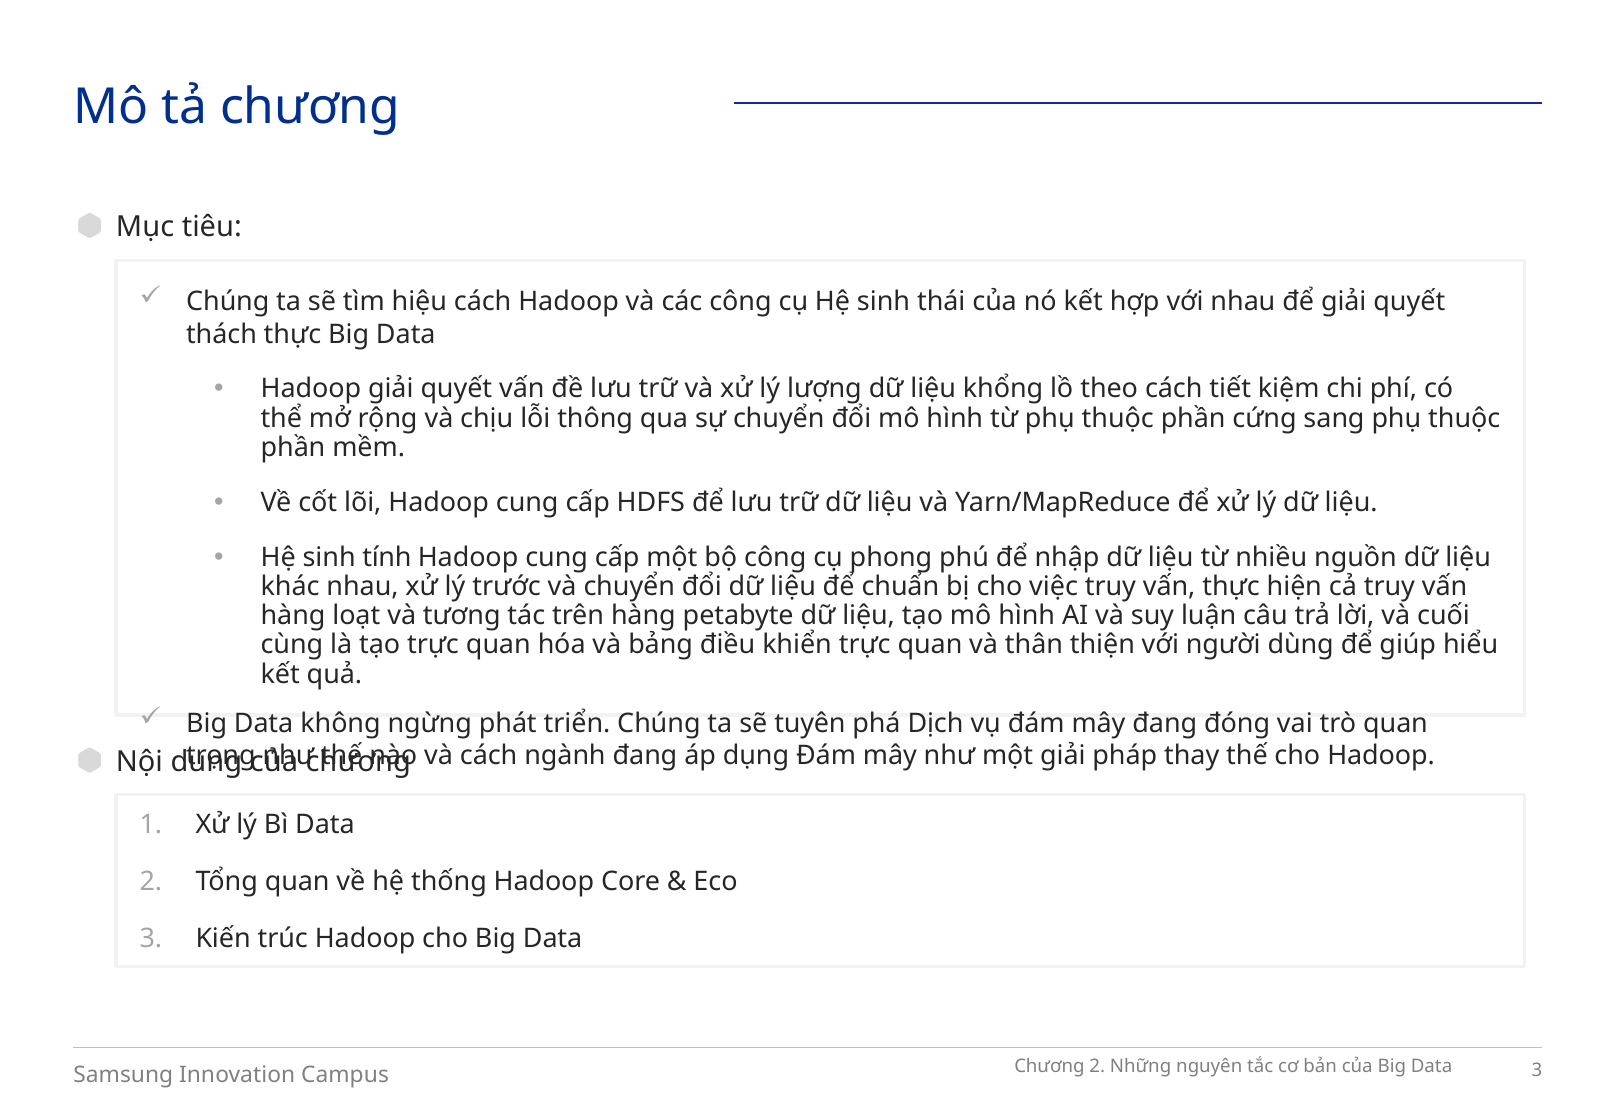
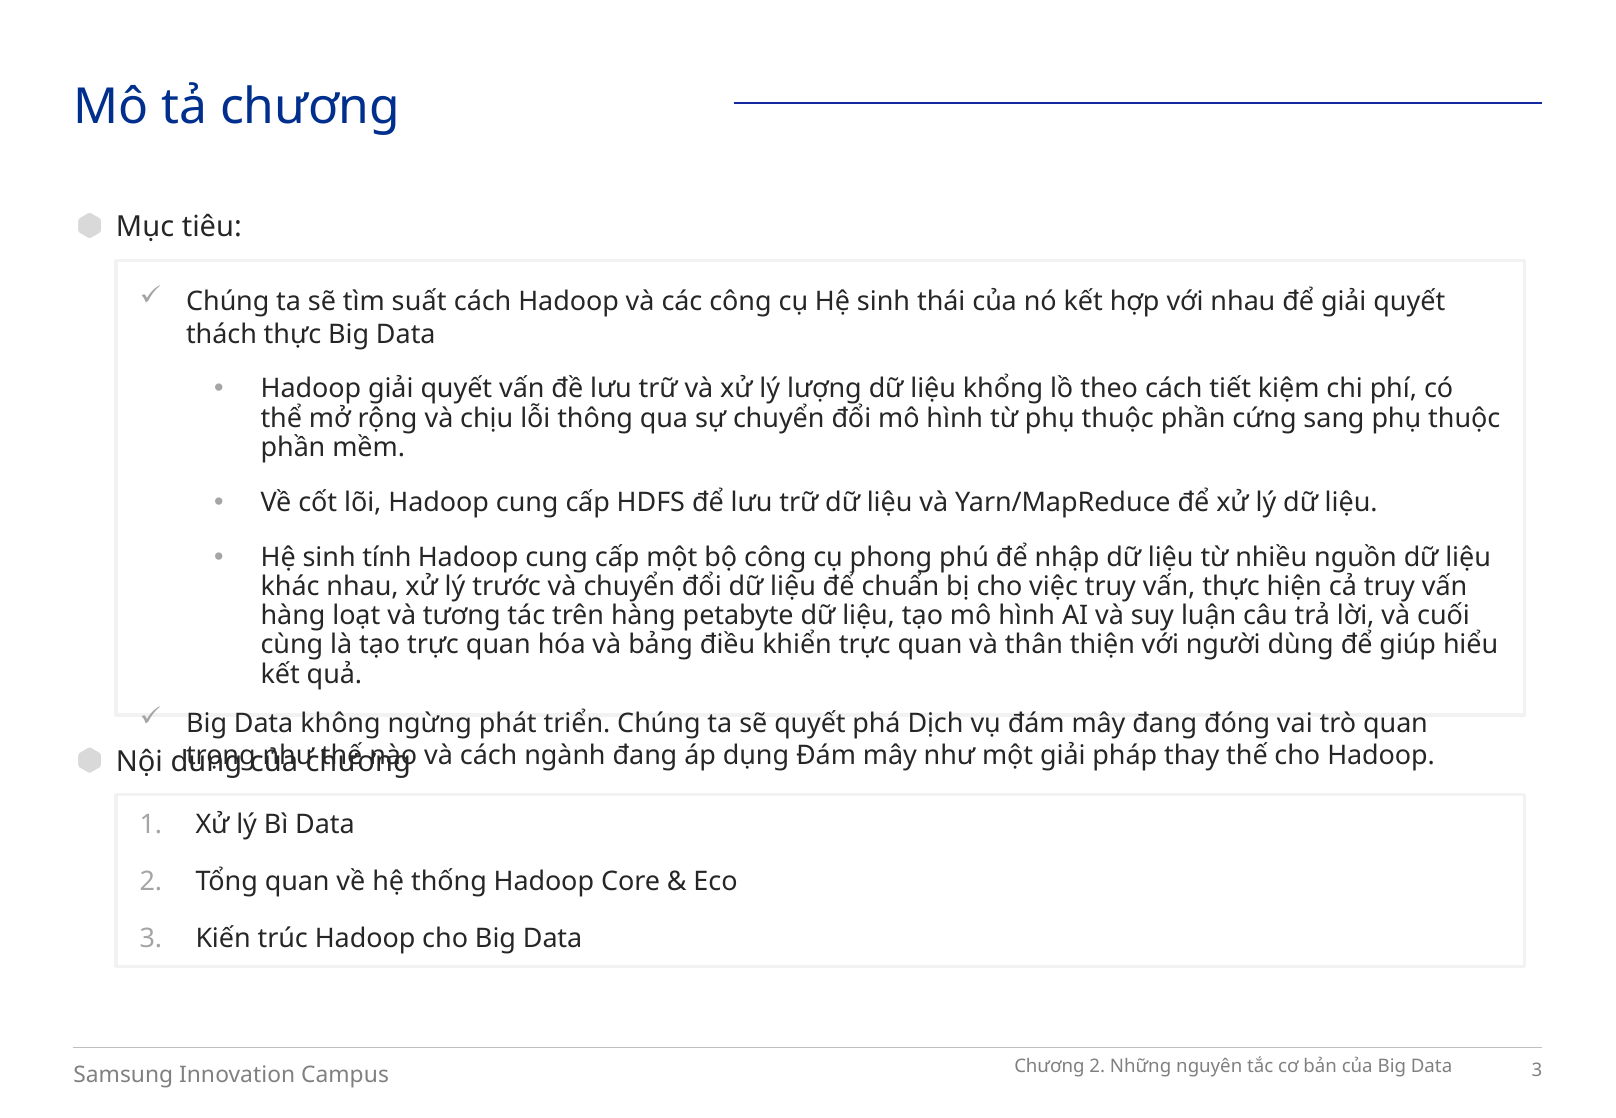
hiệu: hiệu -> suất
sẽ tuyên: tuyên -> quyết
